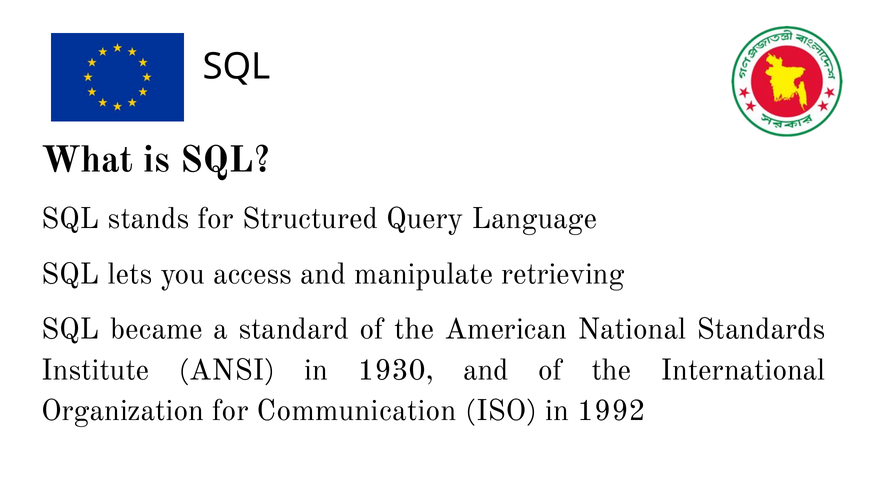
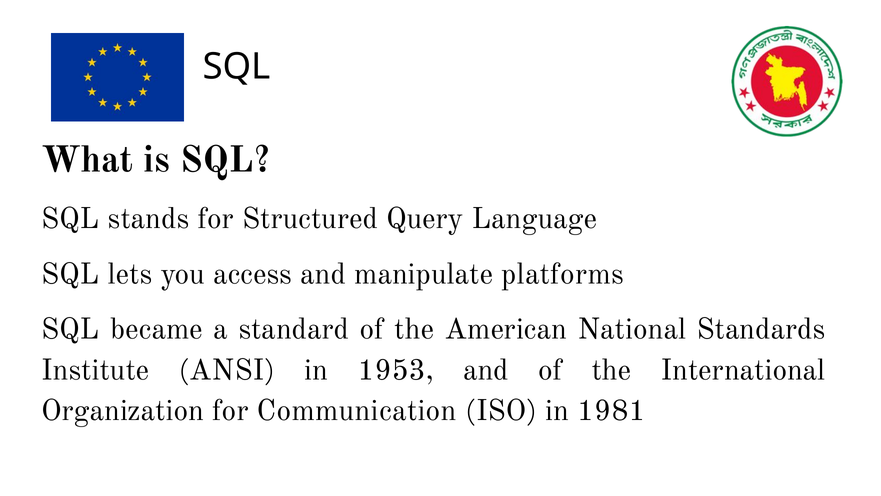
retrieving: retrieving -> platforms
1930: 1930 -> 1953
1992: 1992 -> 1981
